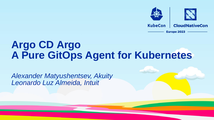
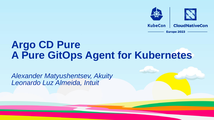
CD Argo: Argo -> Pure
